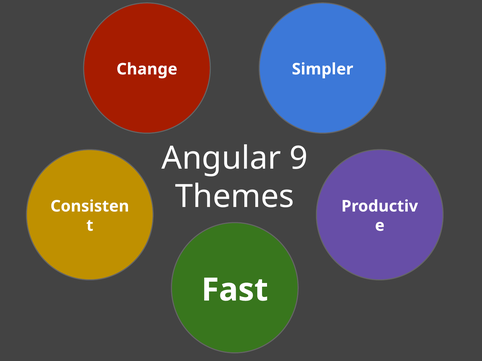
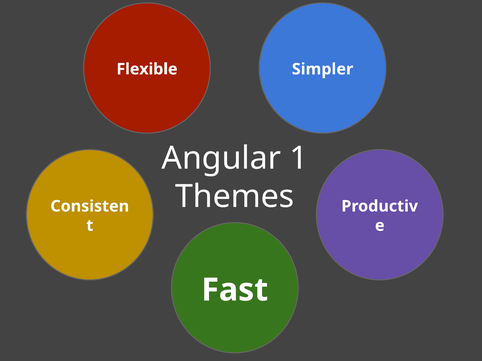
Change: Change -> Flexible
9: 9 -> 1
